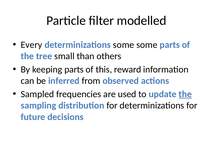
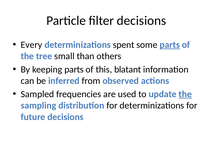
filter modelled: modelled -> decisions
determinizations some: some -> spent
parts at (170, 45) underline: none -> present
reward: reward -> blatant
